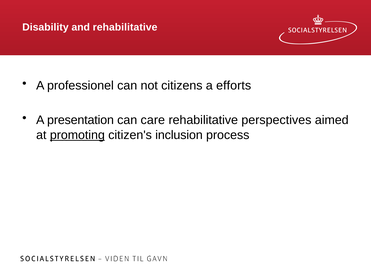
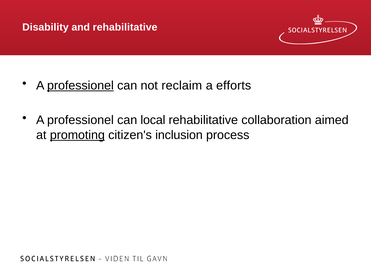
professionel at (80, 86) underline: none -> present
citizens: citizens -> reclaim
presentation at (81, 120): presentation -> professionel
care: care -> local
perspectives: perspectives -> collaboration
